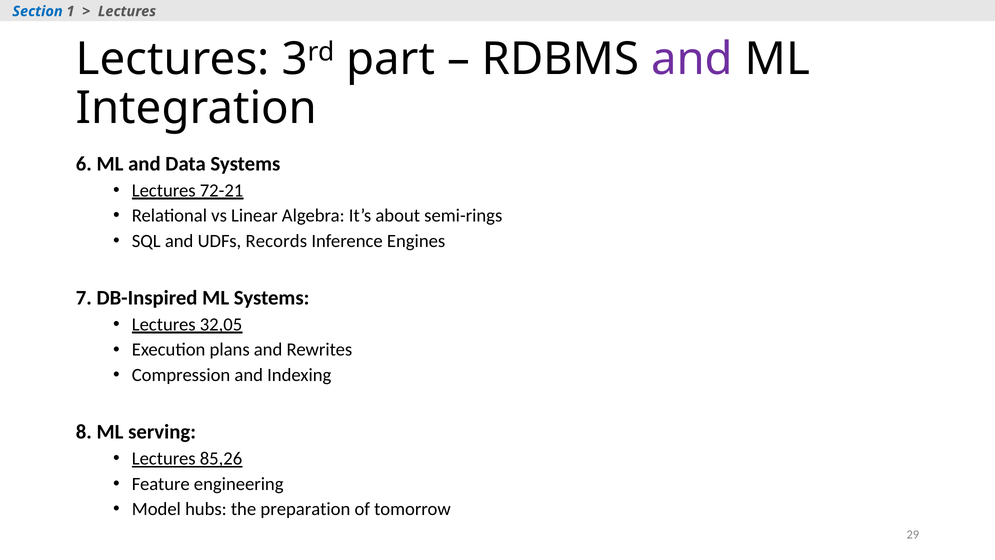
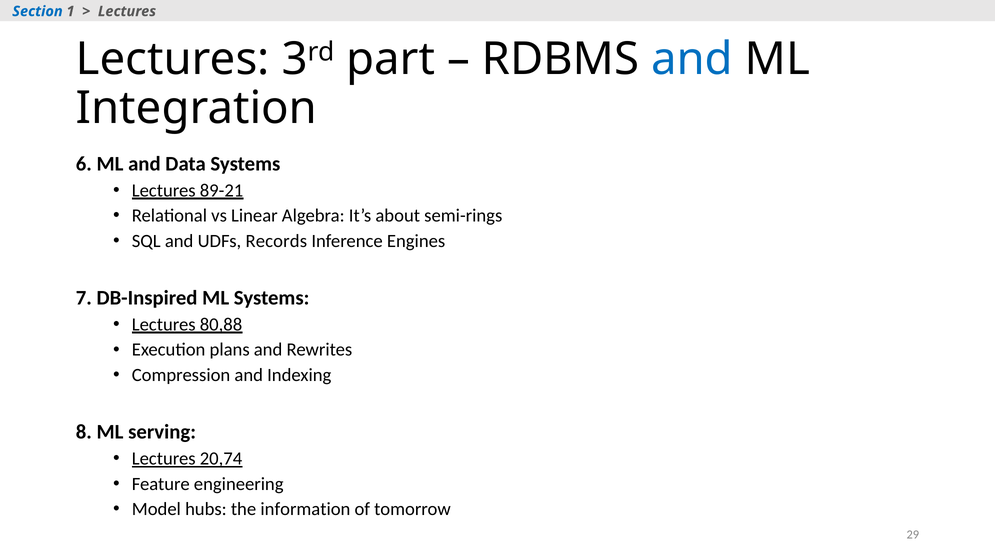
and at (692, 59) colour: purple -> blue
72-21: 72-21 -> 89-21
32,05: 32,05 -> 80,88
85,26: 85,26 -> 20,74
preparation: preparation -> information
